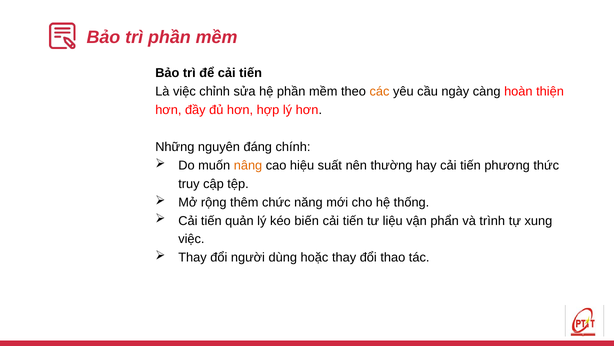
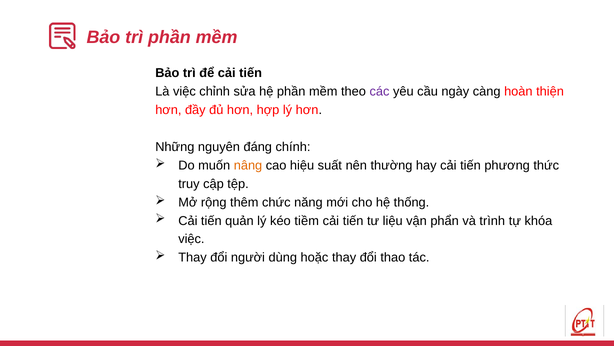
các colour: orange -> purple
biến: biến -> tiềm
xung: xung -> khóa
